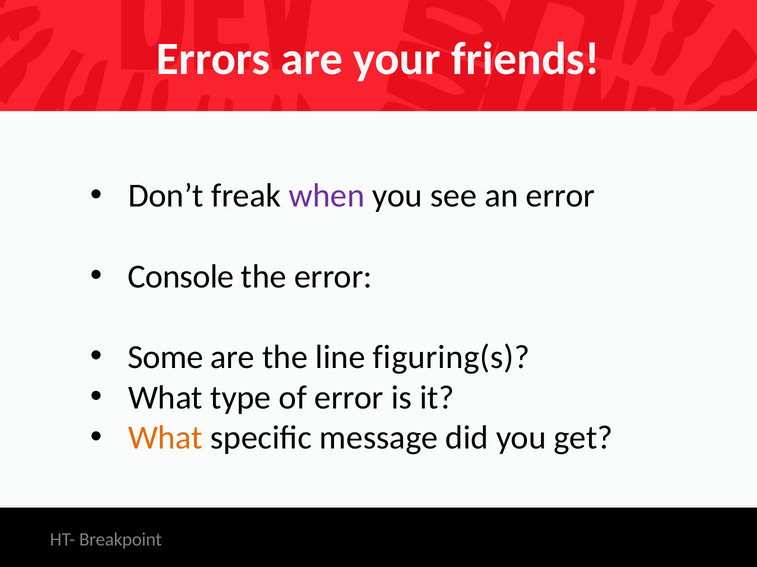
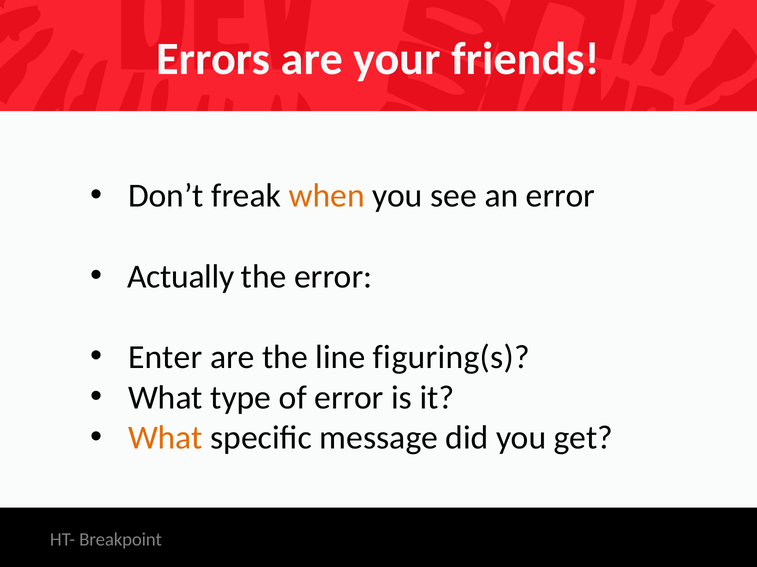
when colour: purple -> orange
Console: Console -> Actually
Some: Some -> Enter
